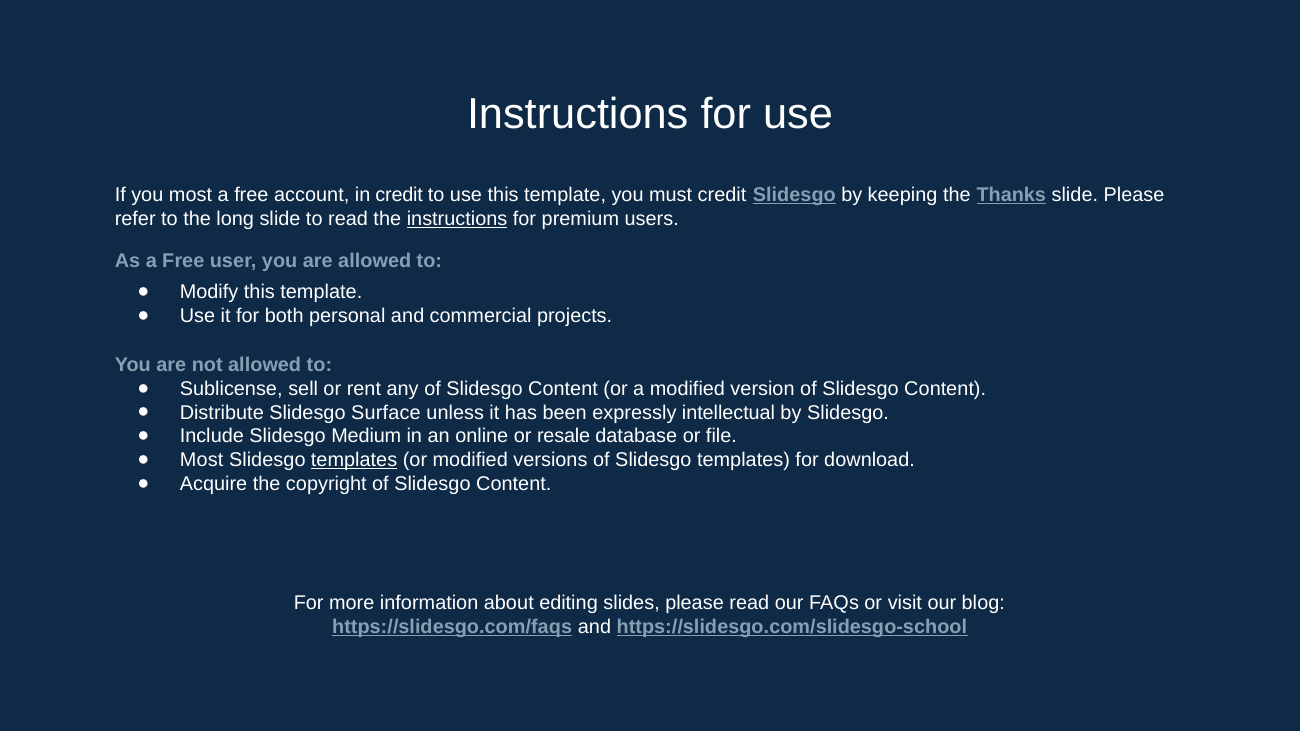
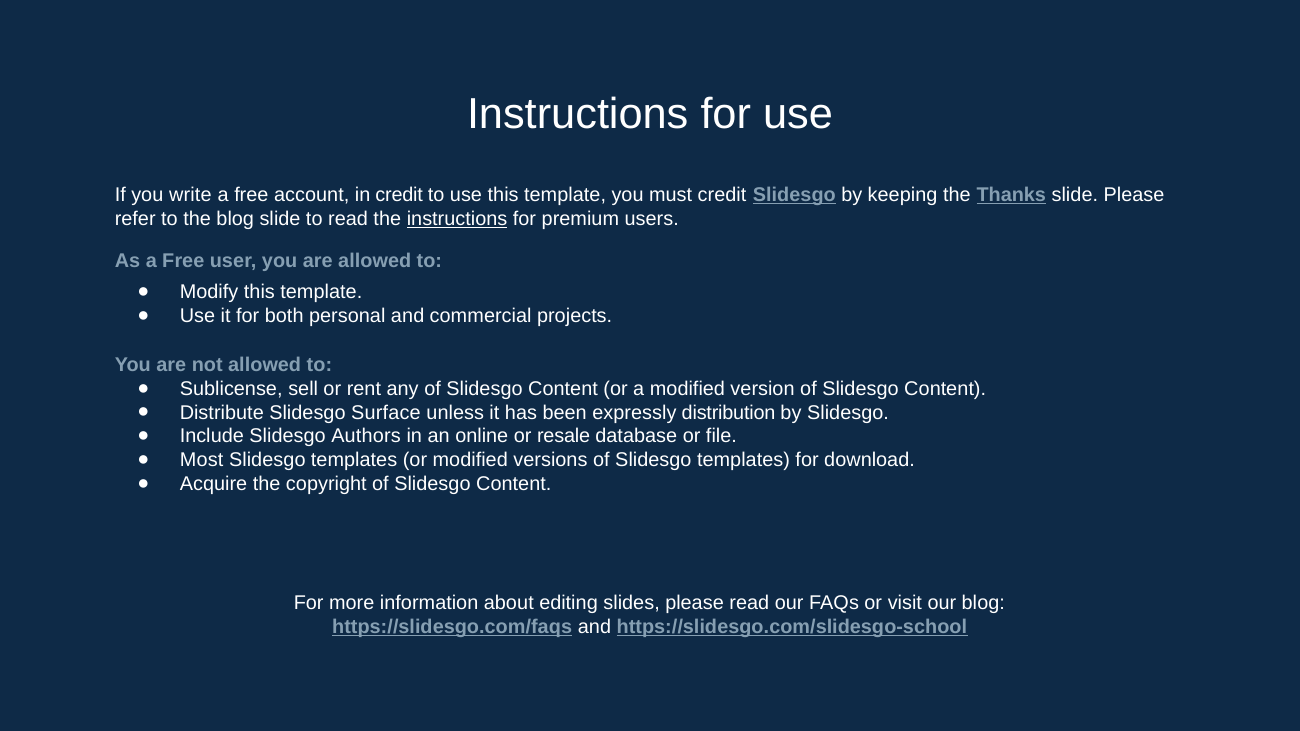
you most: most -> write
the long: long -> blog
intellectual: intellectual -> distribution
Medium: Medium -> Authors
templates at (354, 460) underline: present -> none
